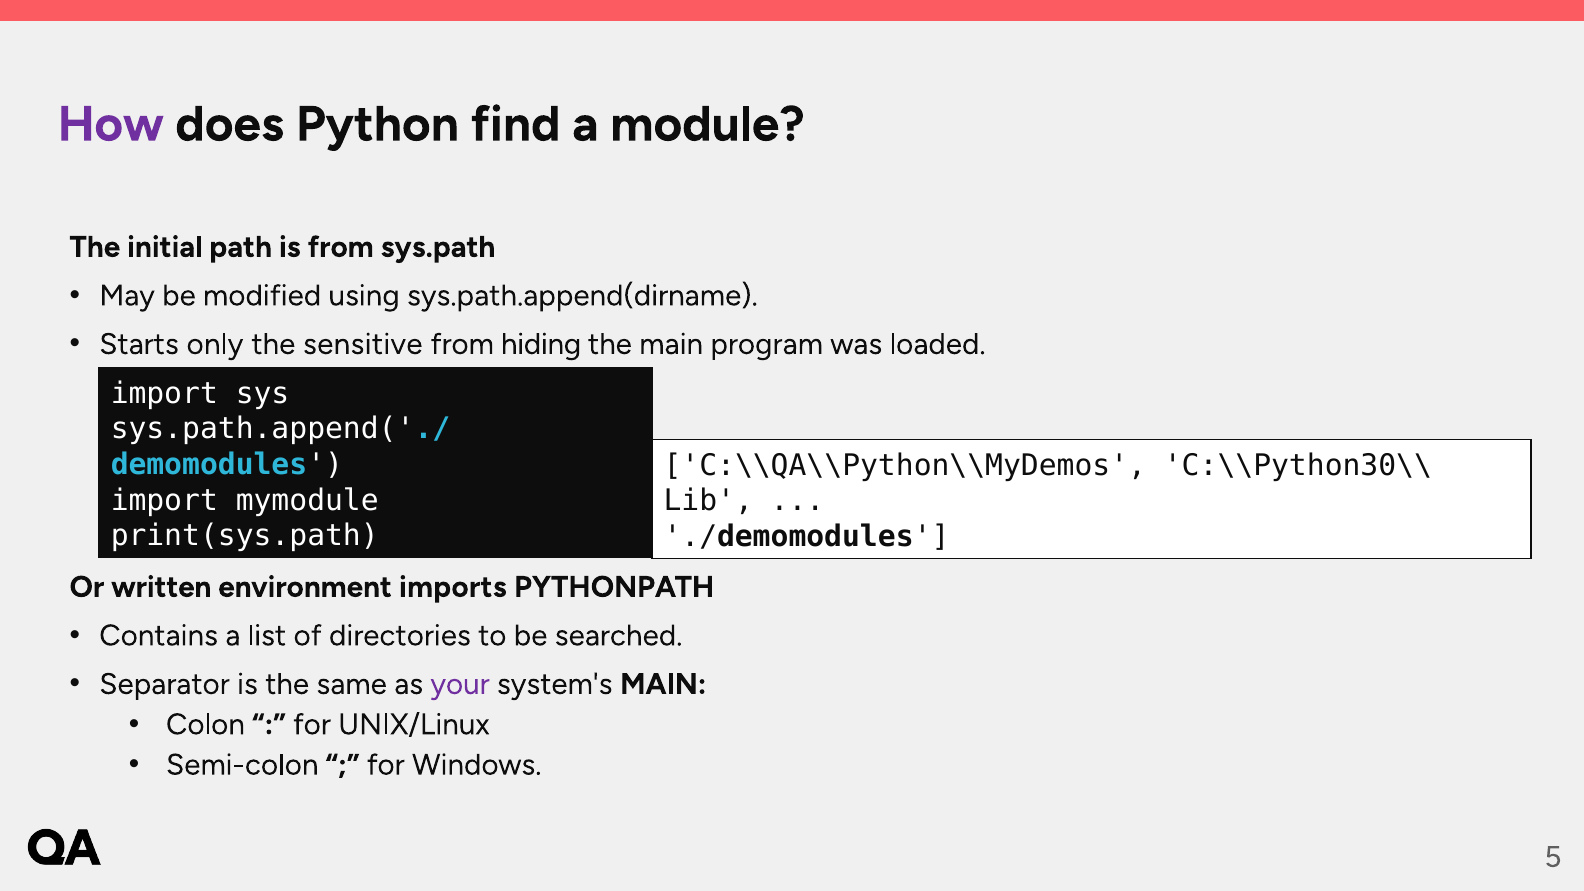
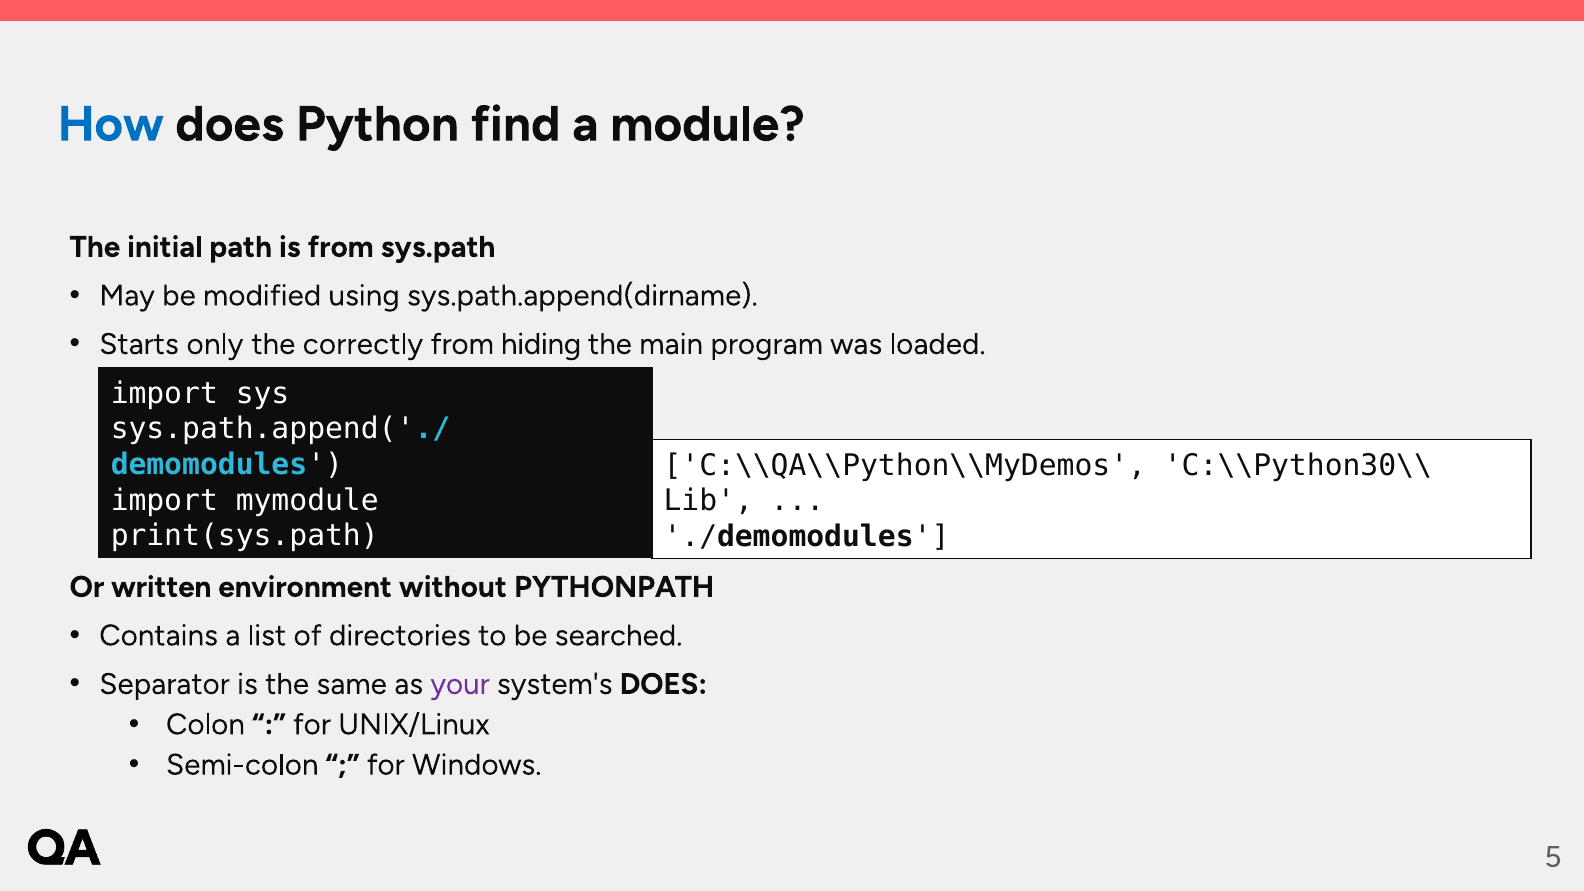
How colour: purple -> blue
sensitive: sensitive -> correctly
imports: imports -> without
system's MAIN: MAIN -> DOES
